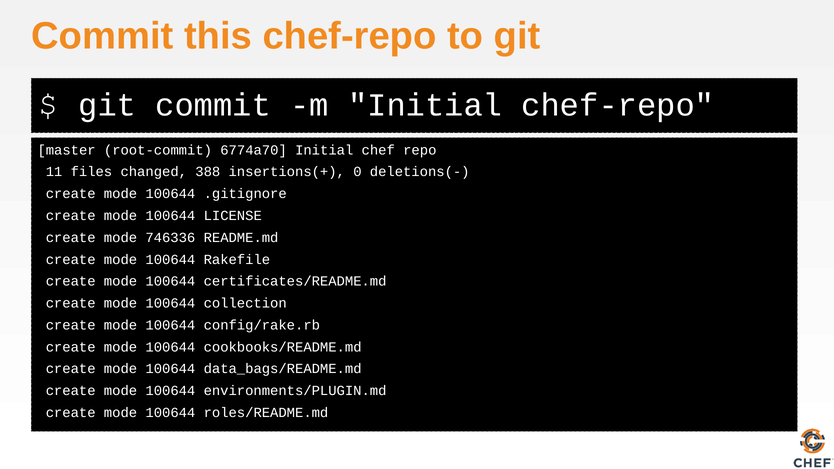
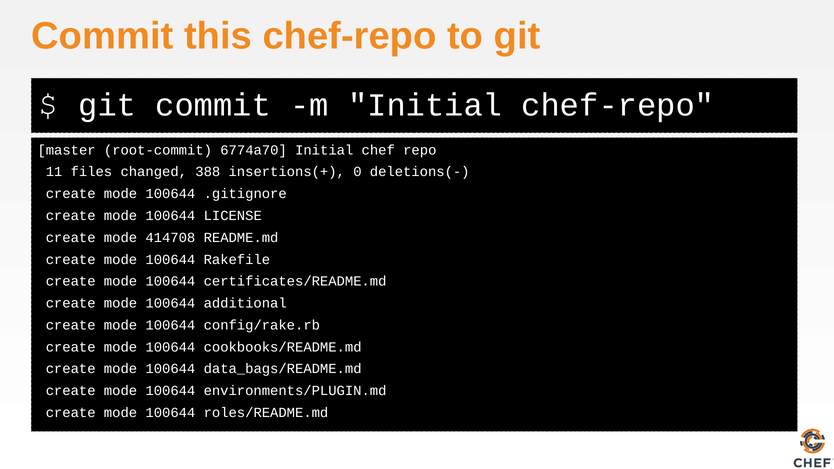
746336: 746336 -> 414708
collection: collection -> additional
